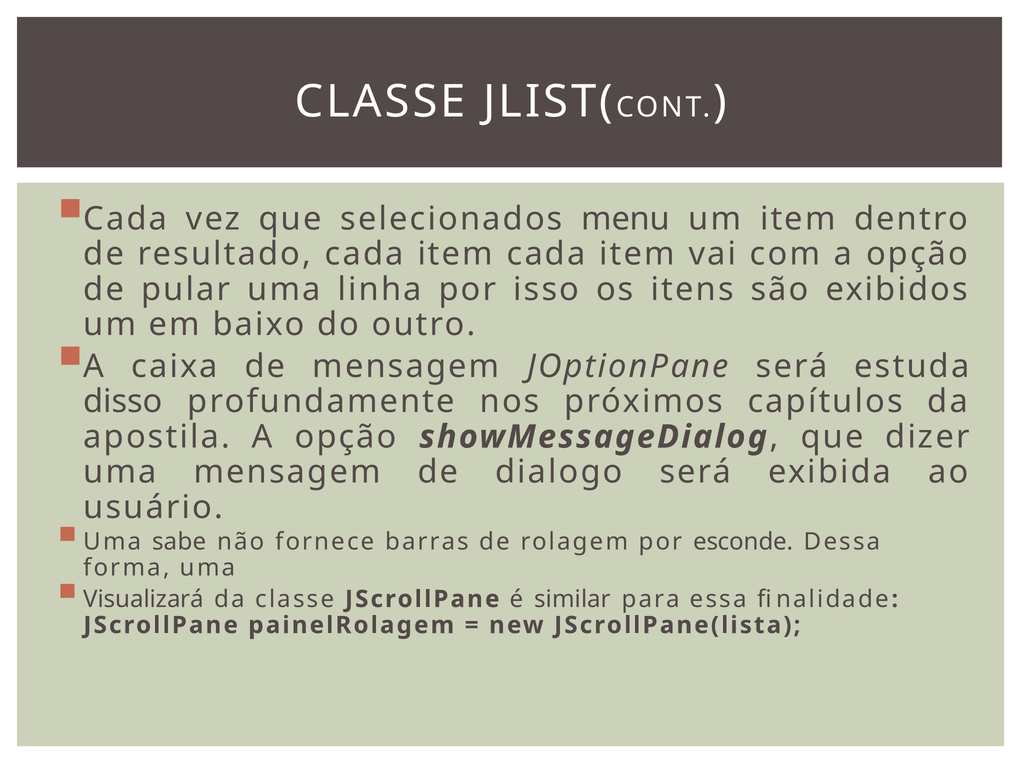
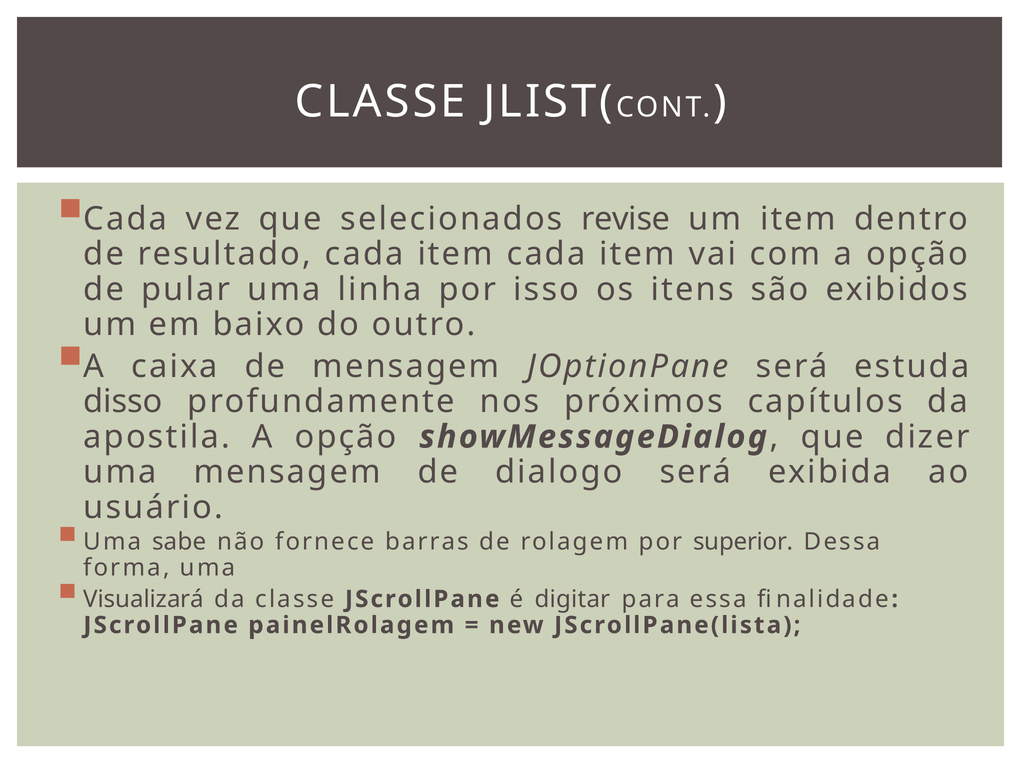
menu: menu -> revise
esconde: esconde -> superior
similar: similar -> digitar
